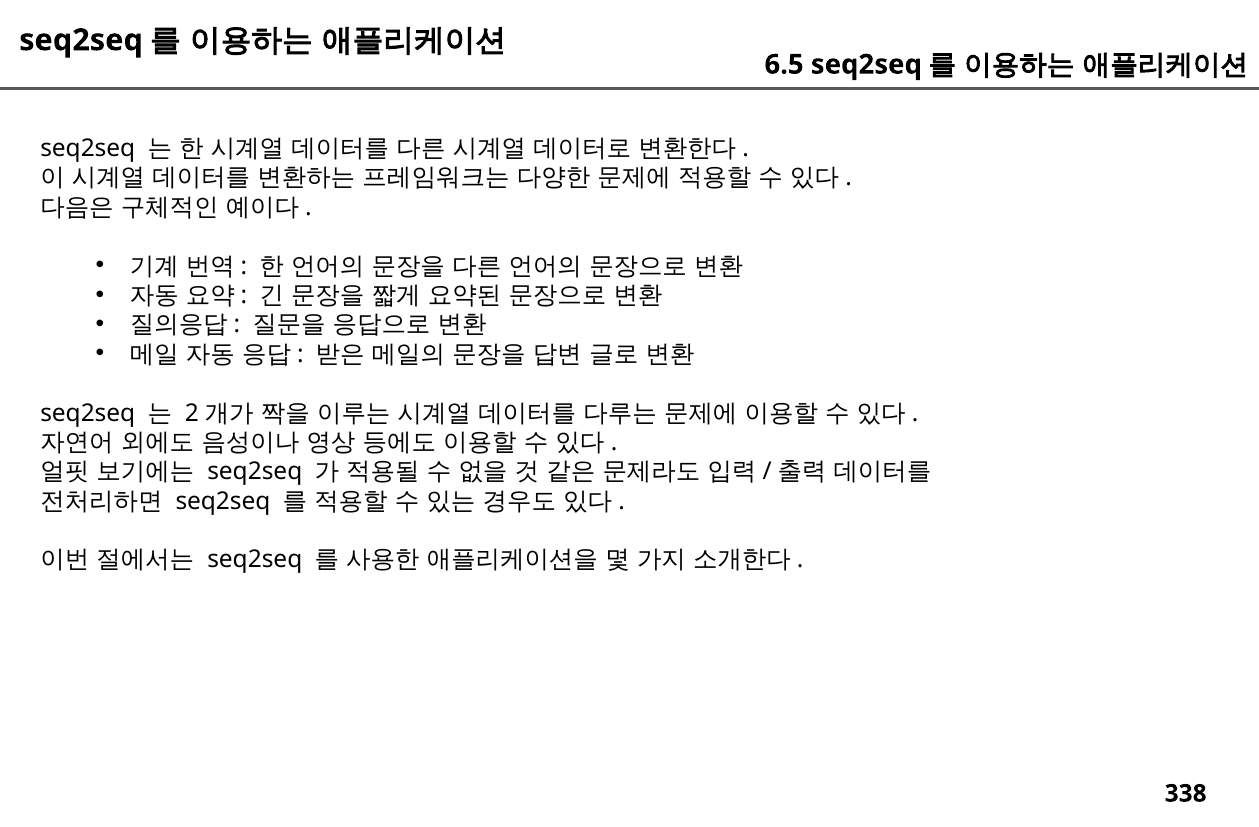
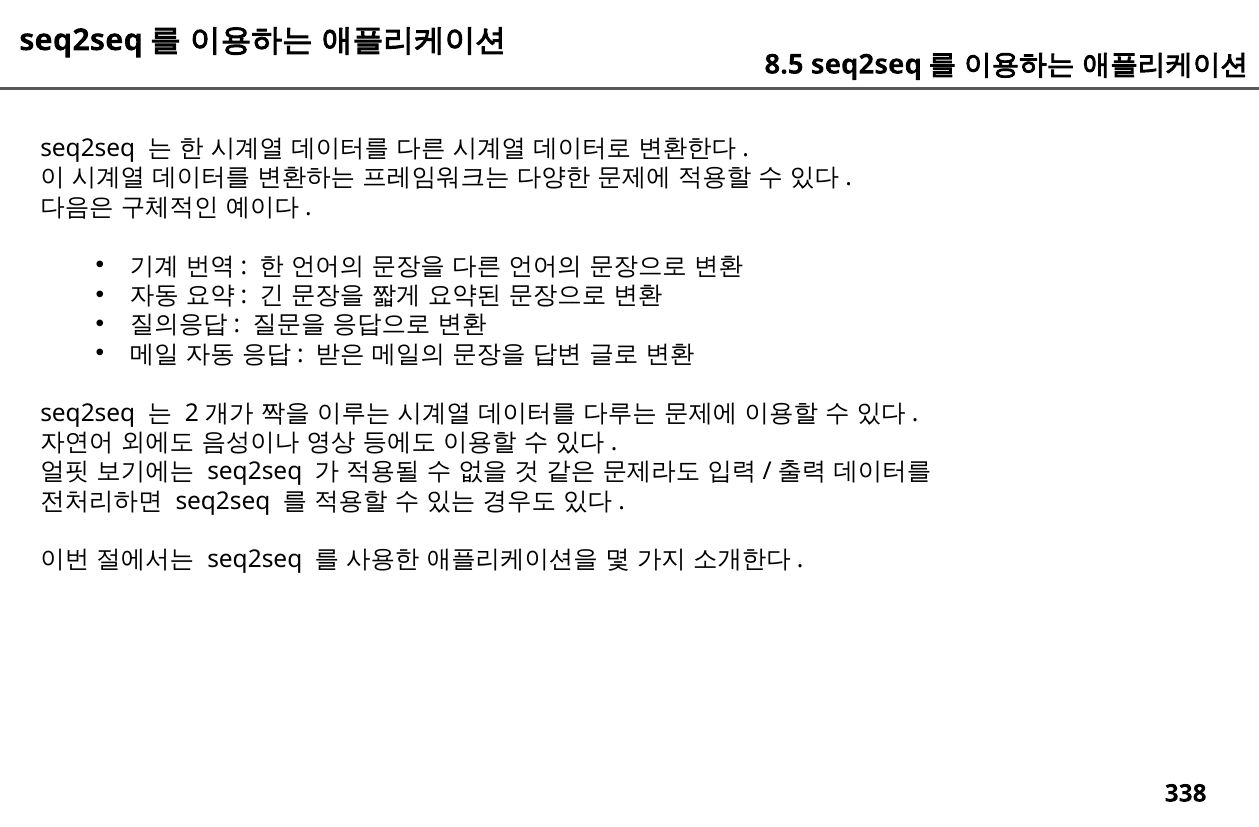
6.5: 6.5 -> 8.5
